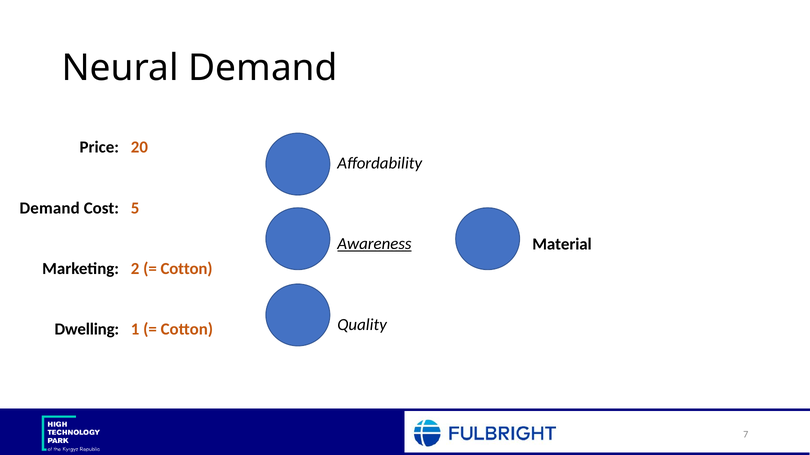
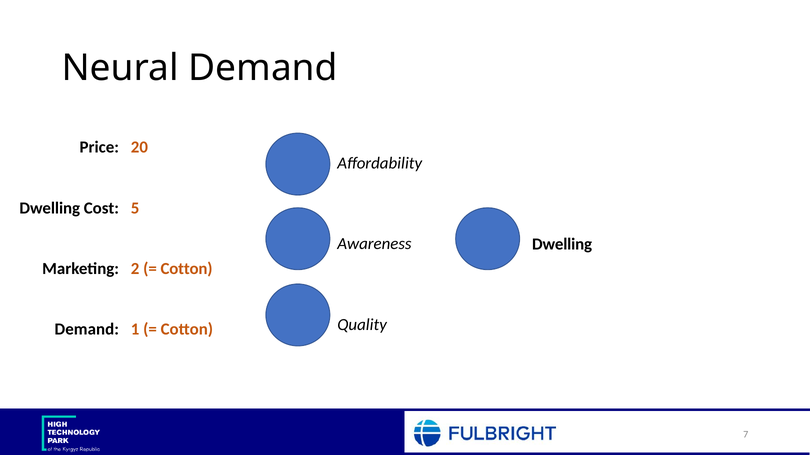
Demand at (50, 208): Demand -> Dwelling
Awareness underline: present -> none
Material at (562, 244): Material -> Dwelling
Dwelling at (87, 330): Dwelling -> Demand
